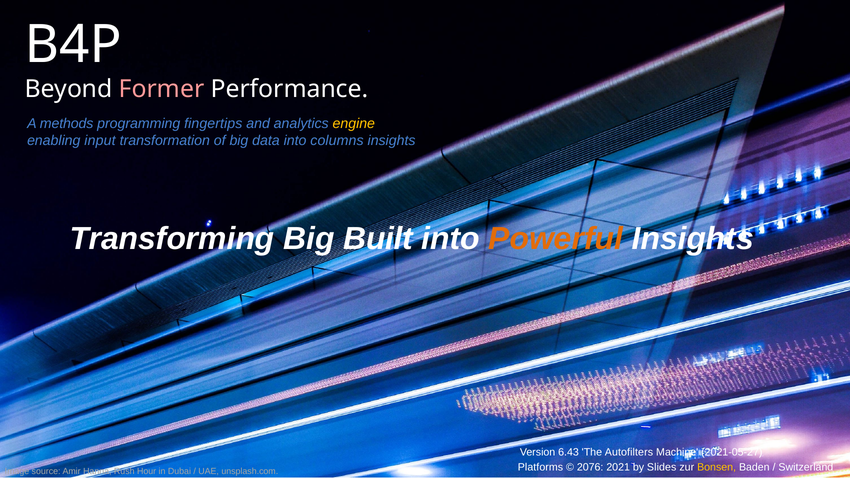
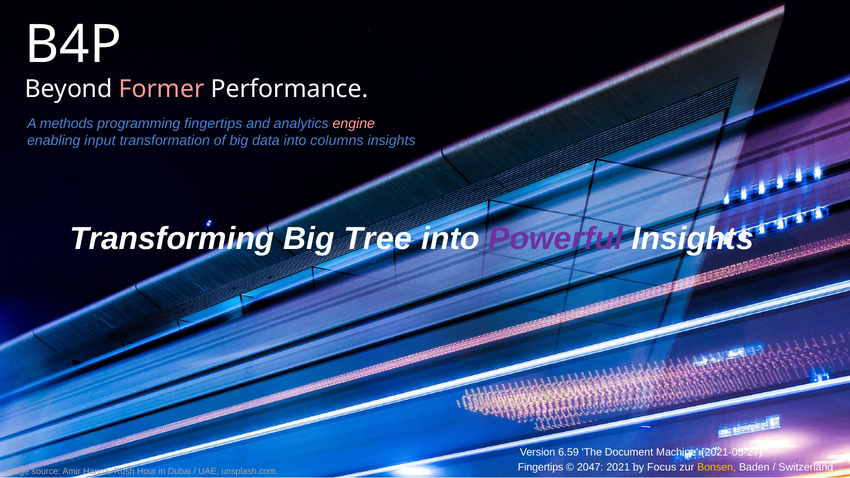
engine colour: yellow -> pink
Built: Built -> Tree
Powerful colour: orange -> purple
6.43: 6.43 -> 6.59
Autofilters: Autofilters -> Document
Platforms at (541, 467): Platforms -> Fingertips
2076: 2076 -> 2047
Slides: Slides -> Focus
